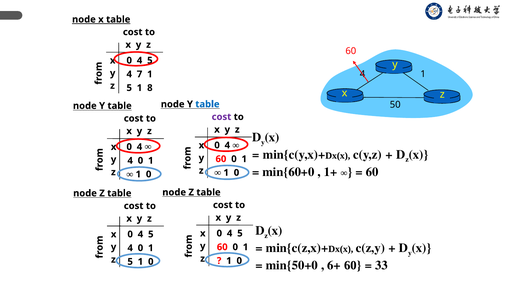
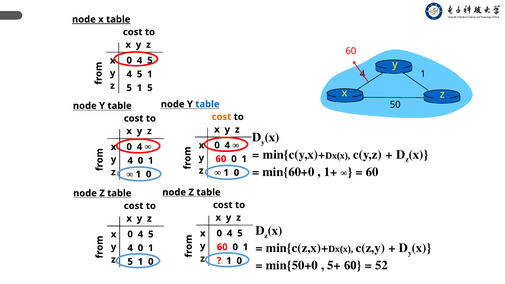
7 at (140, 74): 7 -> 5
8 at (150, 88): 8 -> 5
cost at (221, 117) colour: purple -> orange
6+: 6+ -> 5+
33: 33 -> 52
